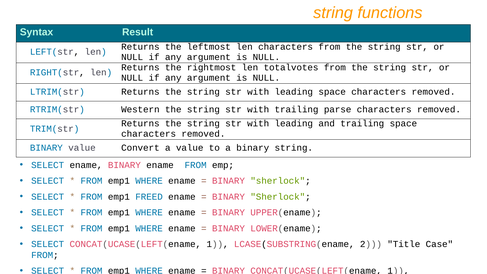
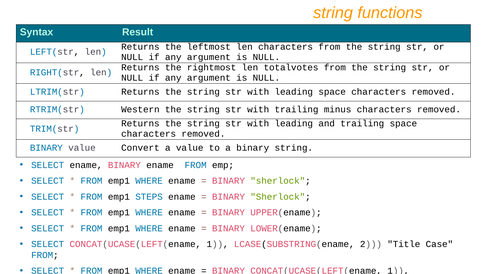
parse: parse -> minus
FREED: FREED -> STEPS
